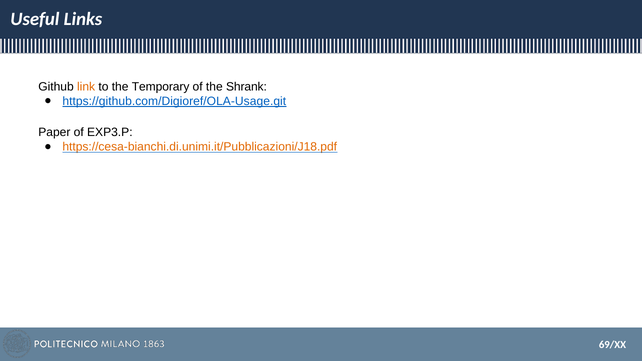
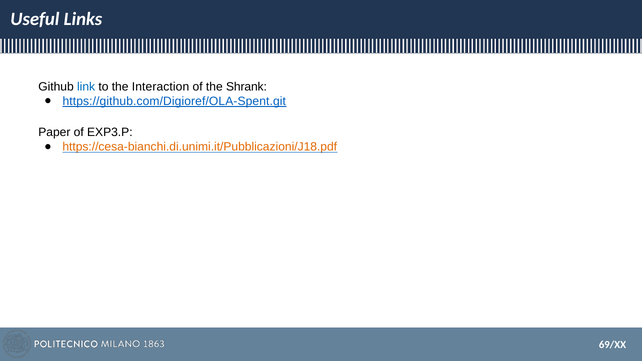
link colour: orange -> blue
Temporary: Temporary -> Interaction
https://github.com/Digioref/OLA-Usage.git: https://github.com/Digioref/OLA-Usage.git -> https://github.com/Digioref/OLA-Spent.git
